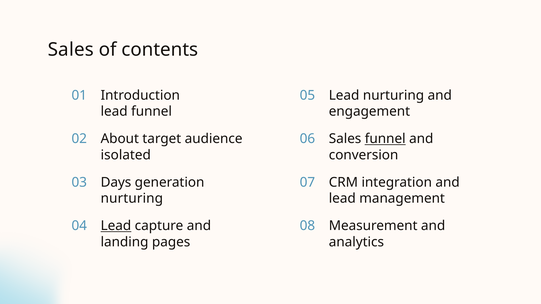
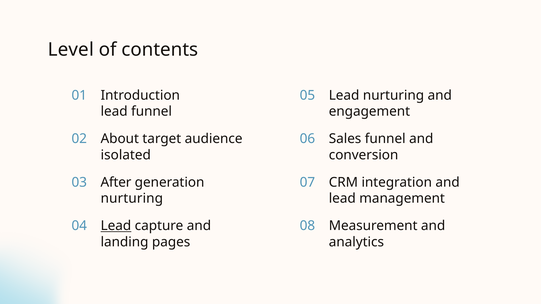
Sales at (71, 50): Sales -> Level
funnel at (385, 139) underline: present -> none
Days: Days -> After
